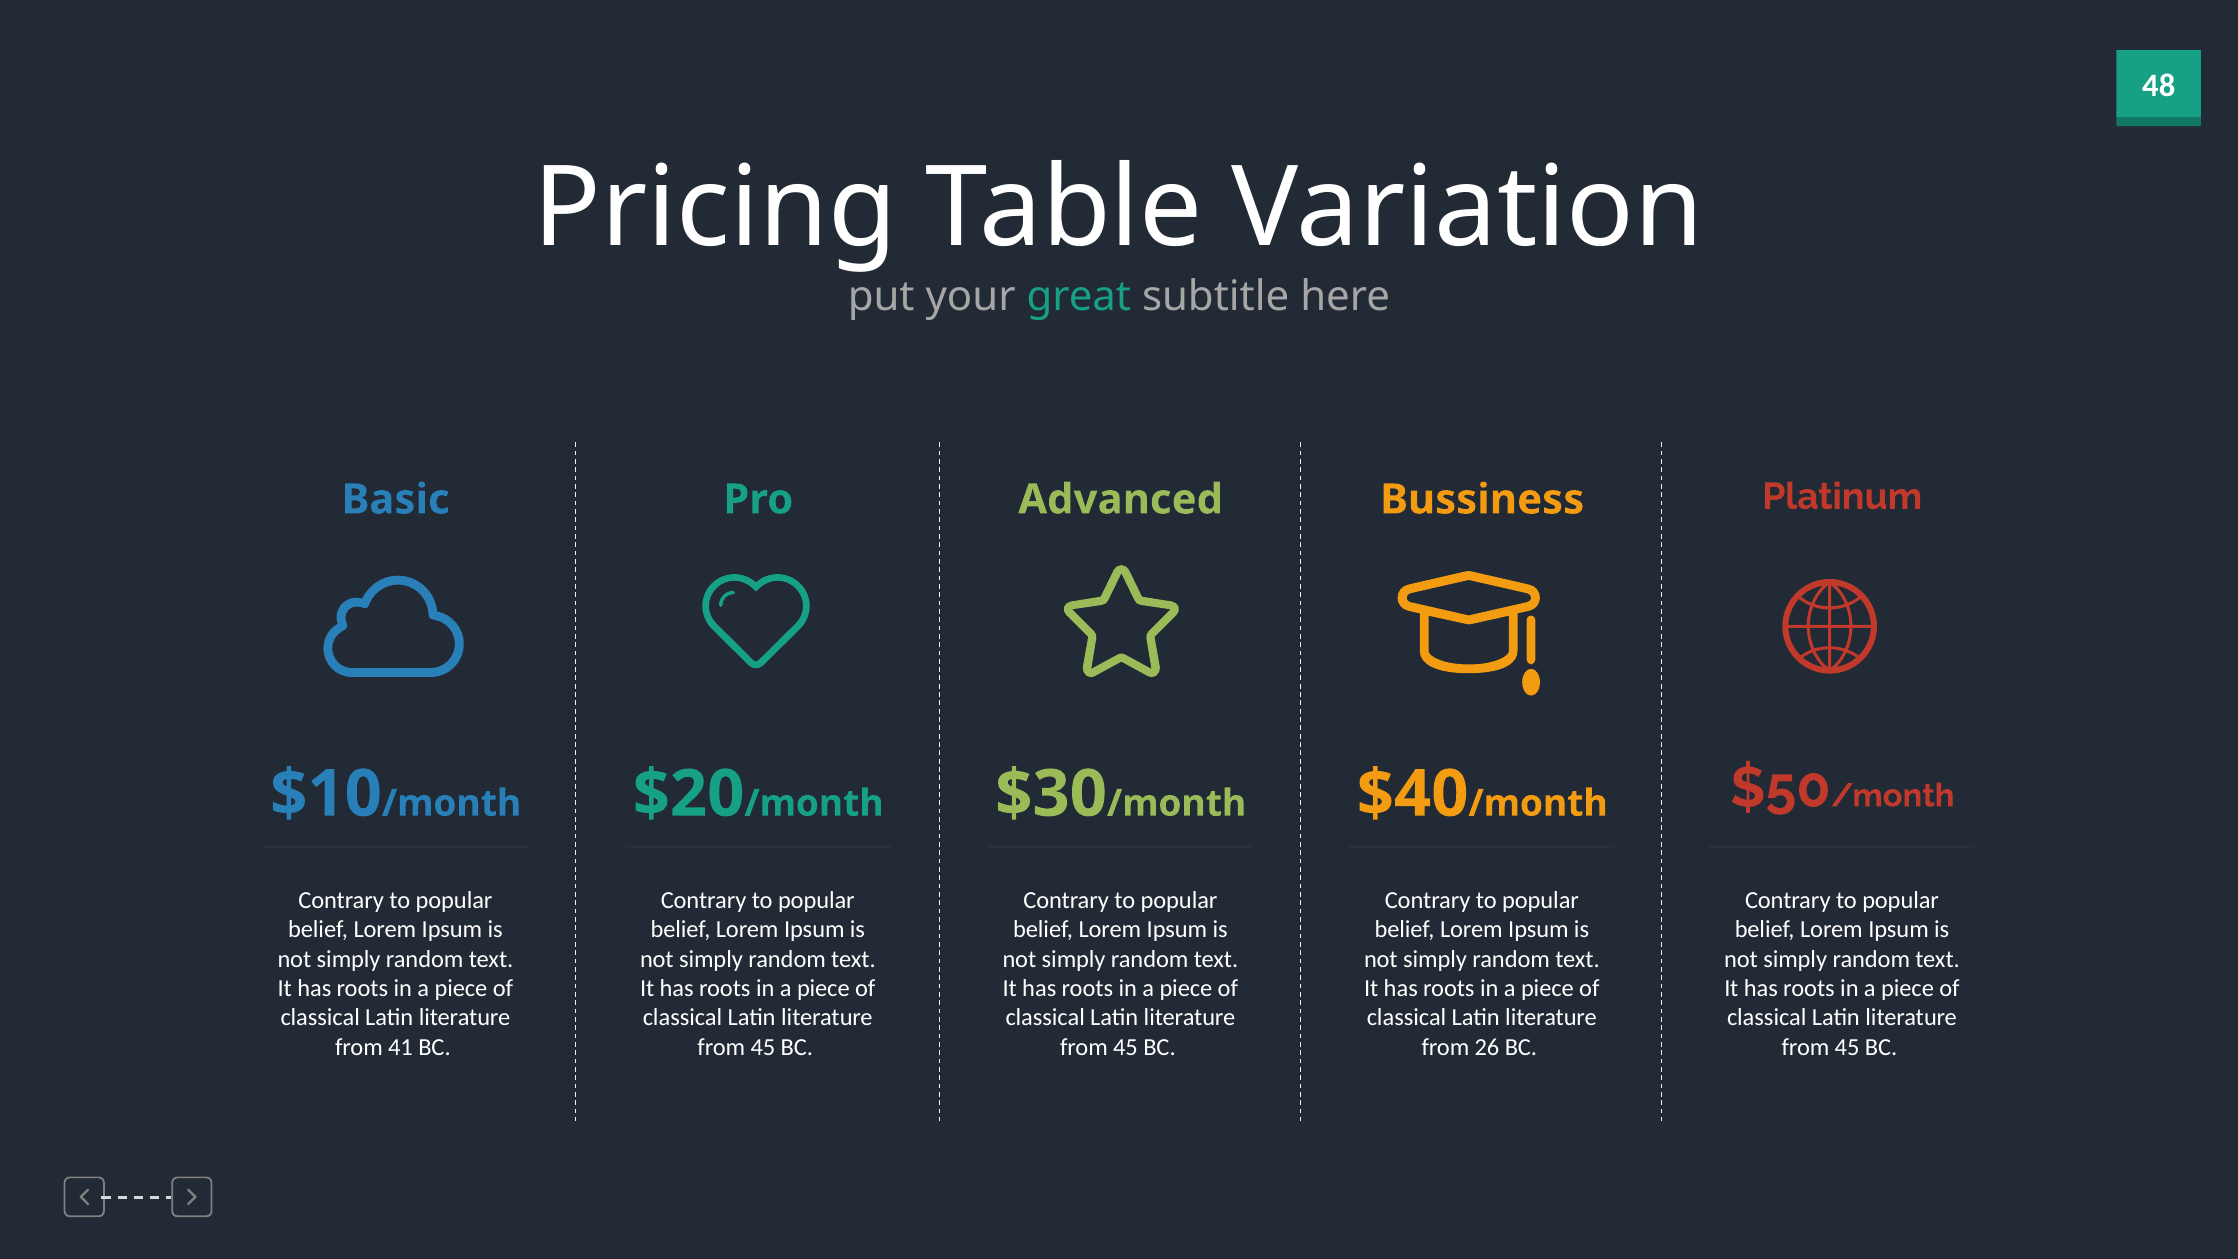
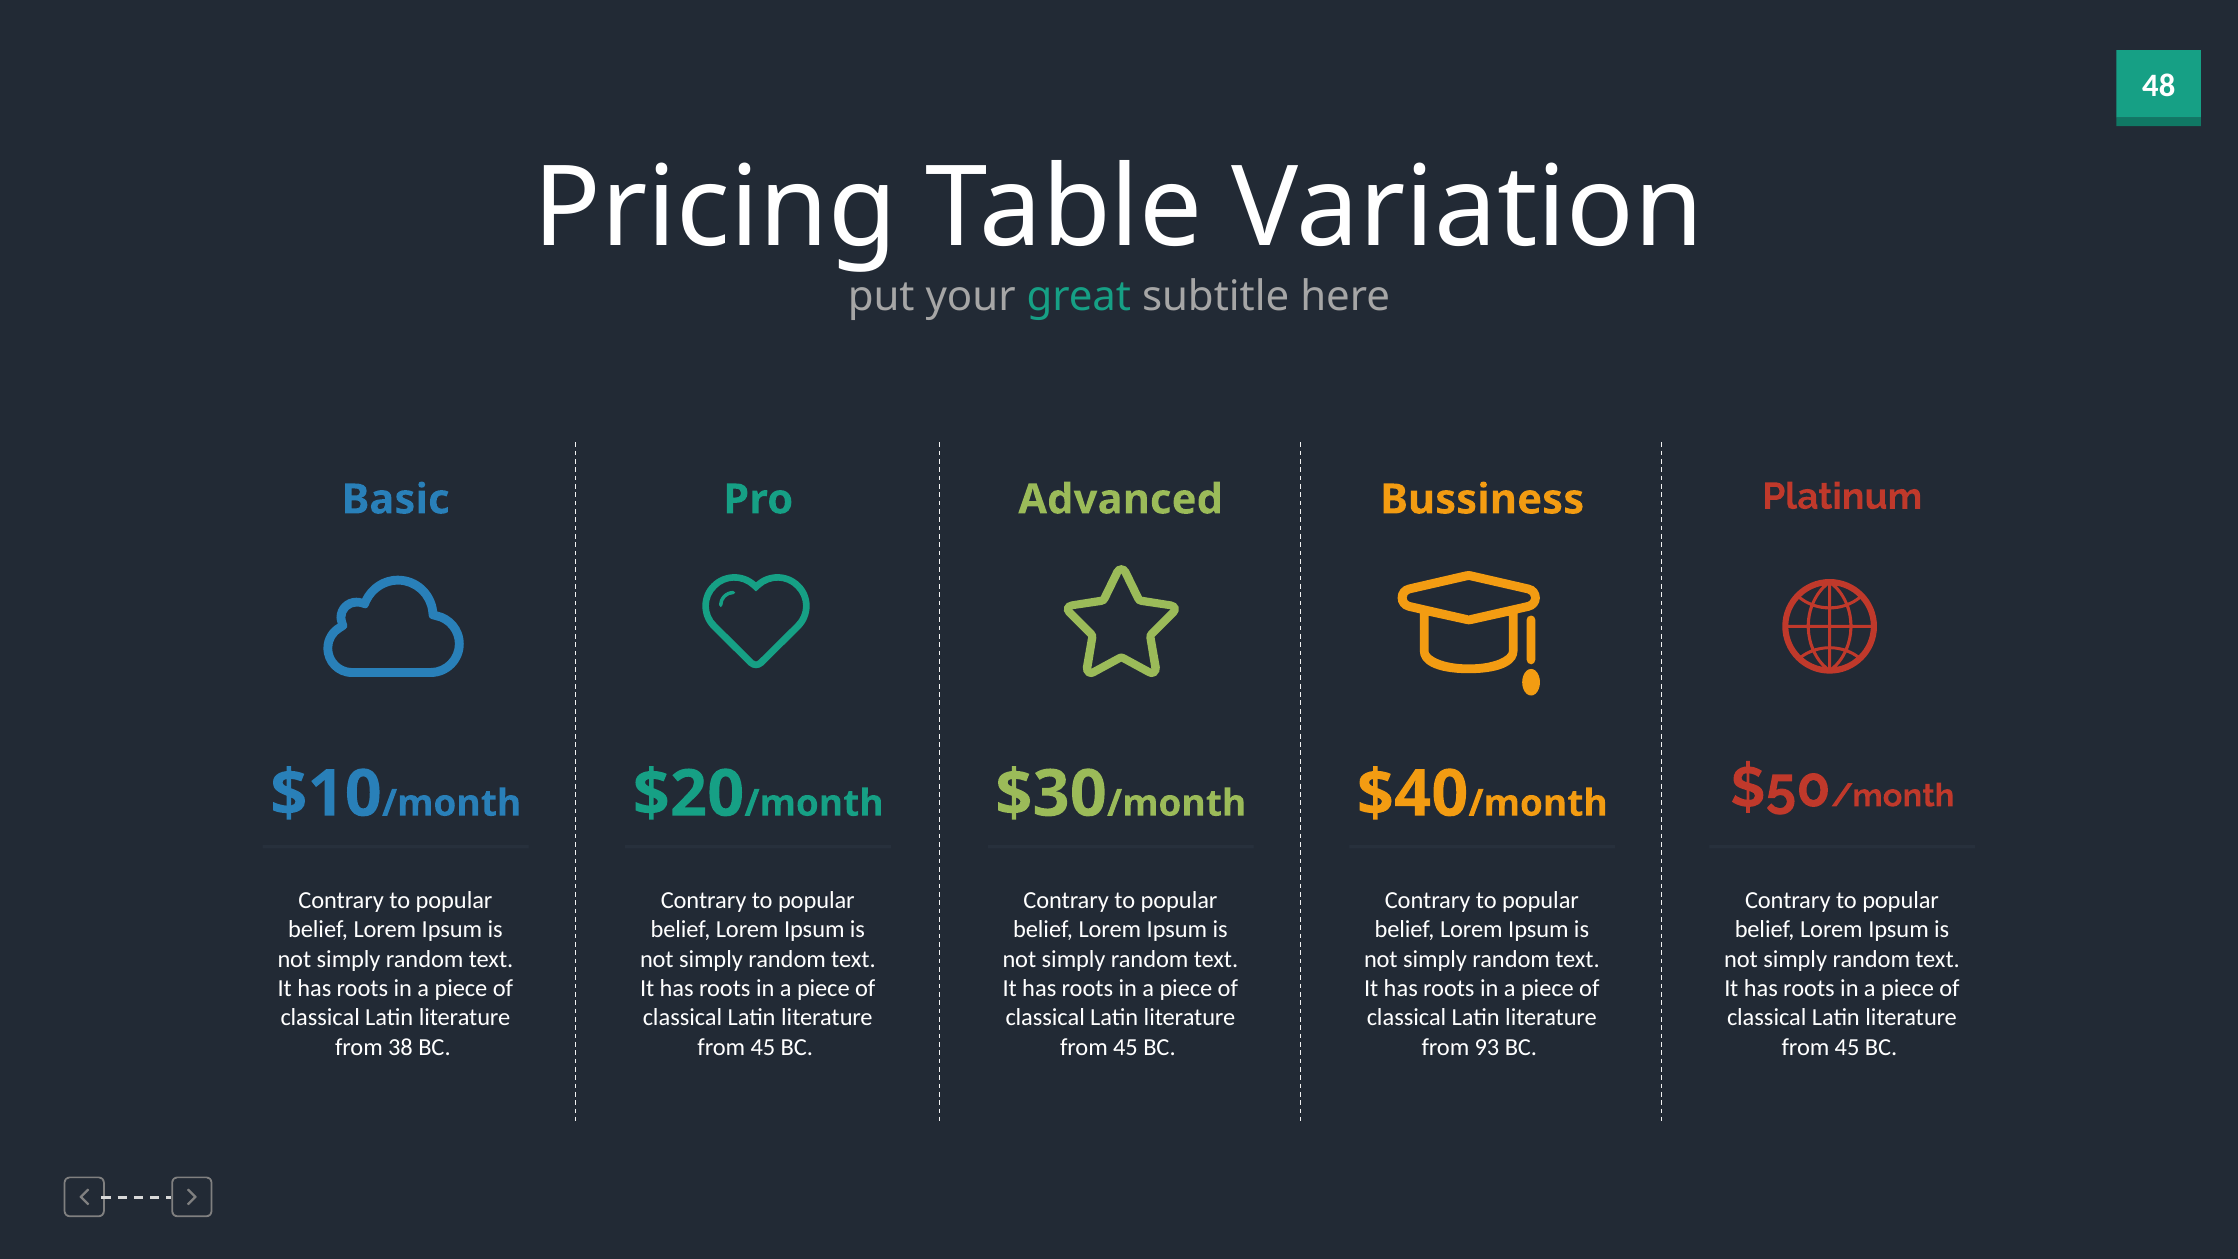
41: 41 -> 38
26: 26 -> 93
